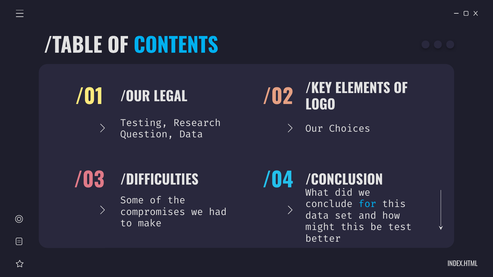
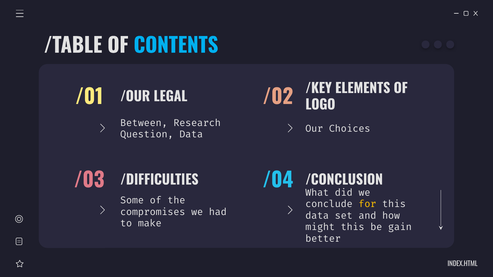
Testing: Testing -> Between
for colour: light blue -> yellow
test: test -> gain
